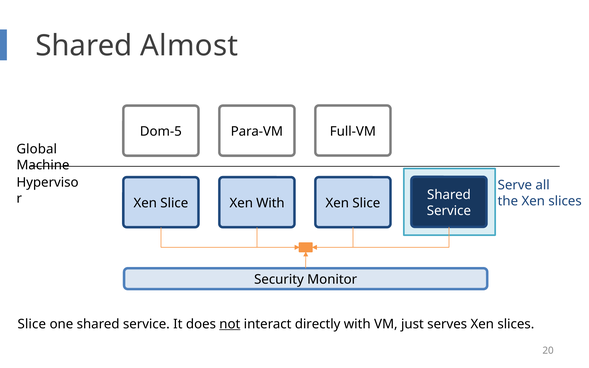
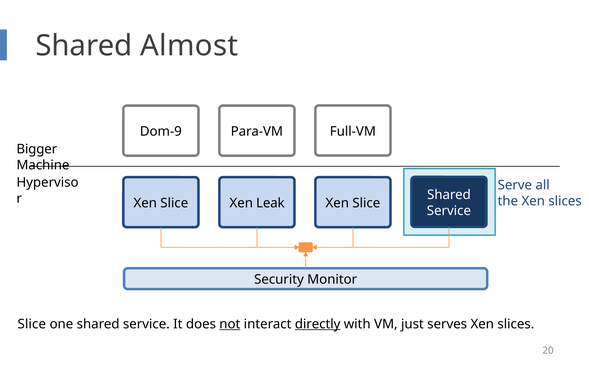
Dom-5: Dom-5 -> Dom-9
Global: Global -> Bigger
Xen With: With -> Leak
directly underline: none -> present
